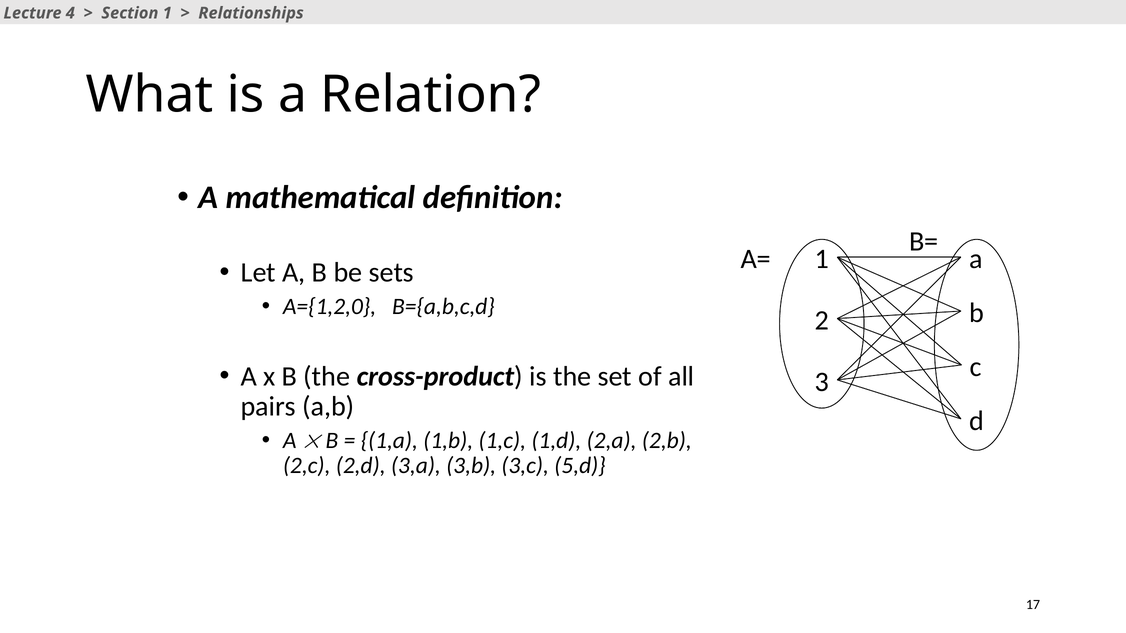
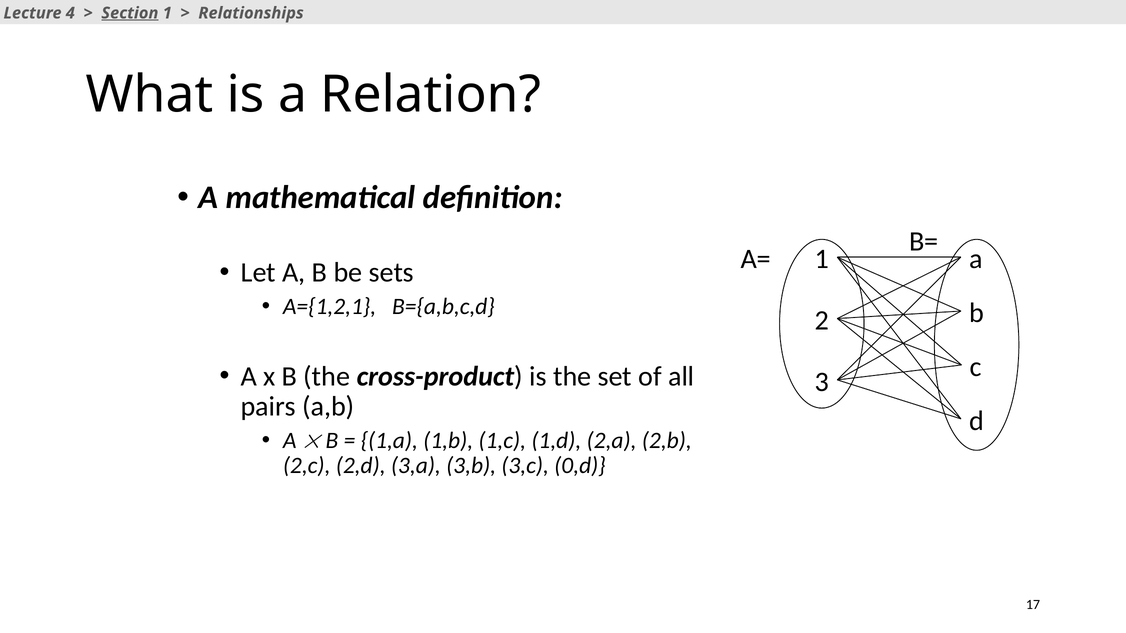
Section underline: none -> present
A={1,2,0: A={1,2,0 -> A={1,2,1
5,d: 5,d -> 0,d
